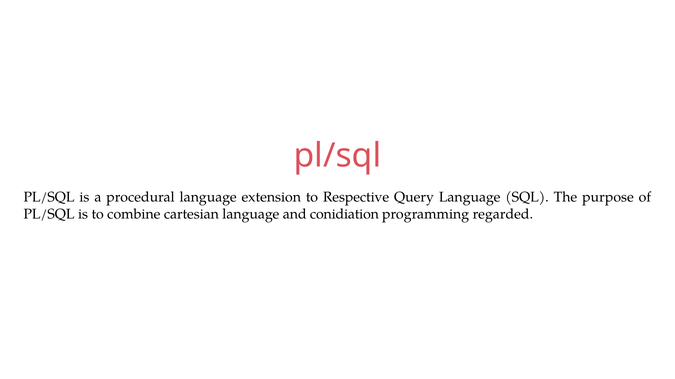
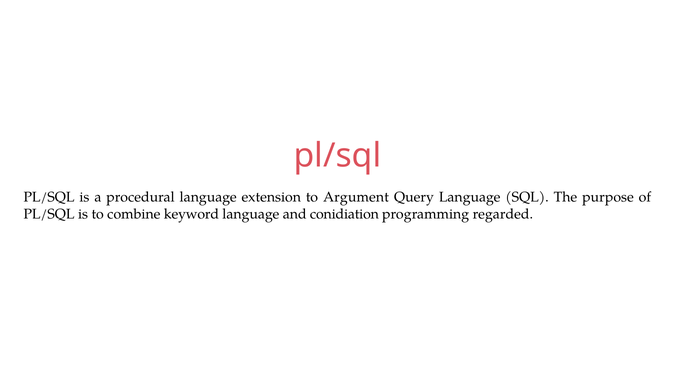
Respective: Respective -> Argument
cartesian: cartesian -> keyword
